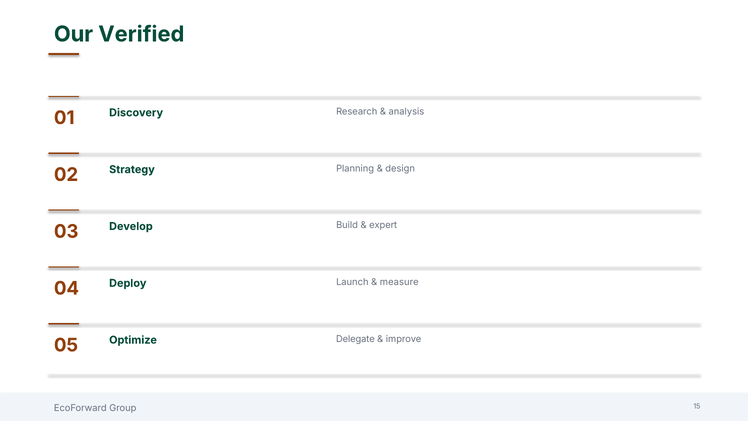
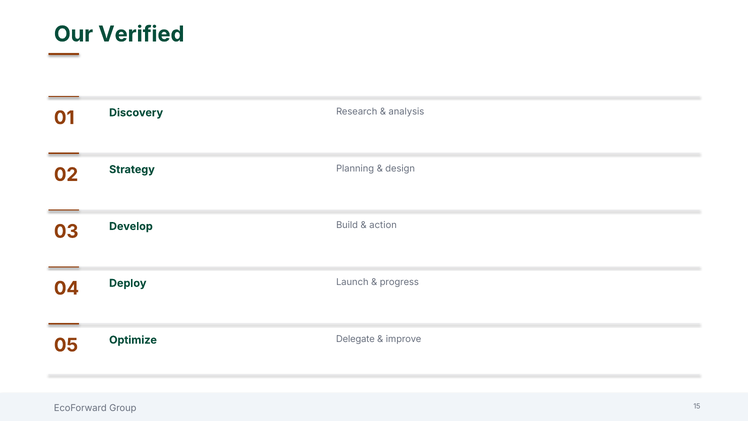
expert: expert -> action
measure: measure -> progress
